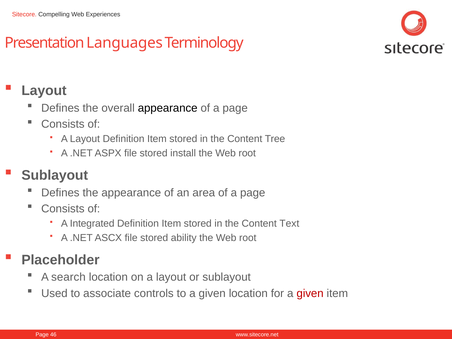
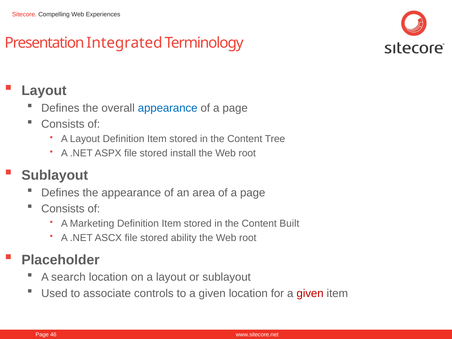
Languages: Languages -> Integrated
appearance at (168, 108) colour: black -> blue
Integrated: Integrated -> Marketing
Text: Text -> Built
